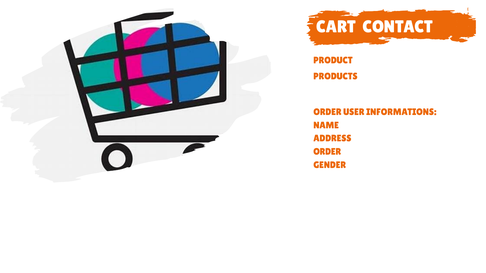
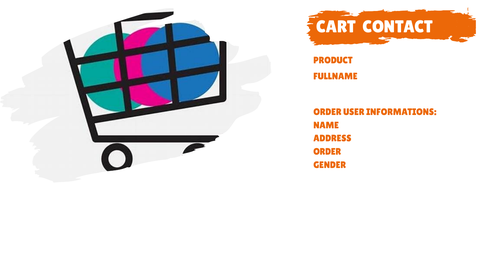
PRODUCTS: PRODUCTS -> FULLNAME
